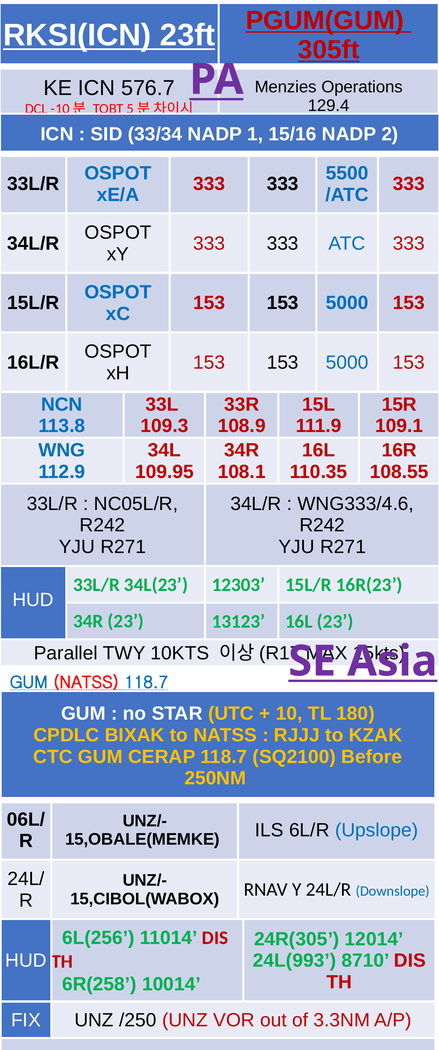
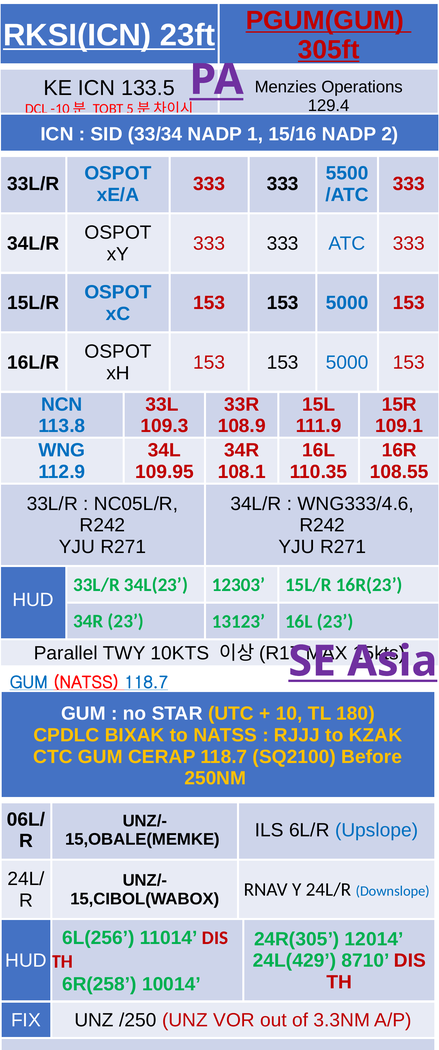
576.7: 576.7 -> 133.5
24L(993: 24L(993 -> 24L(429
